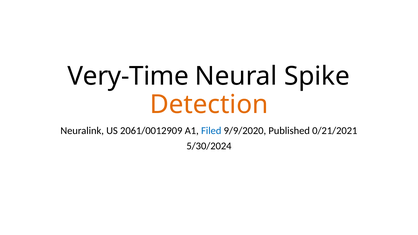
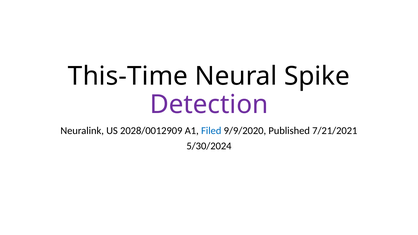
Very-Time: Very-Time -> This-Time
Detection colour: orange -> purple
2061/0012909: 2061/0012909 -> 2028/0012909
0/21/2021: 0/21/2021 -> 7/21/2021
